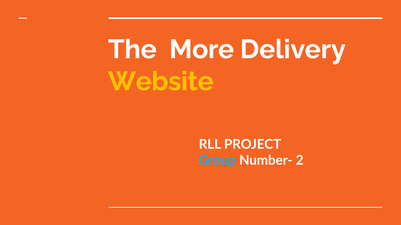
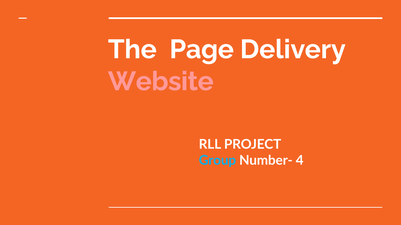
More: More -> Page
Website colour: yellow -> pink
2: 2 -> 4
